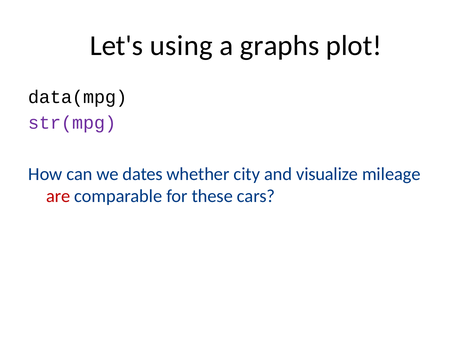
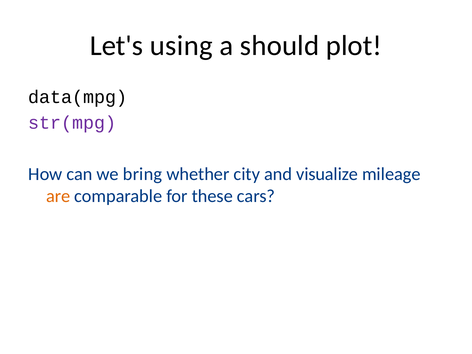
graphs: graphs -> should
dates: dates -> bring
are colour: red -> orange
